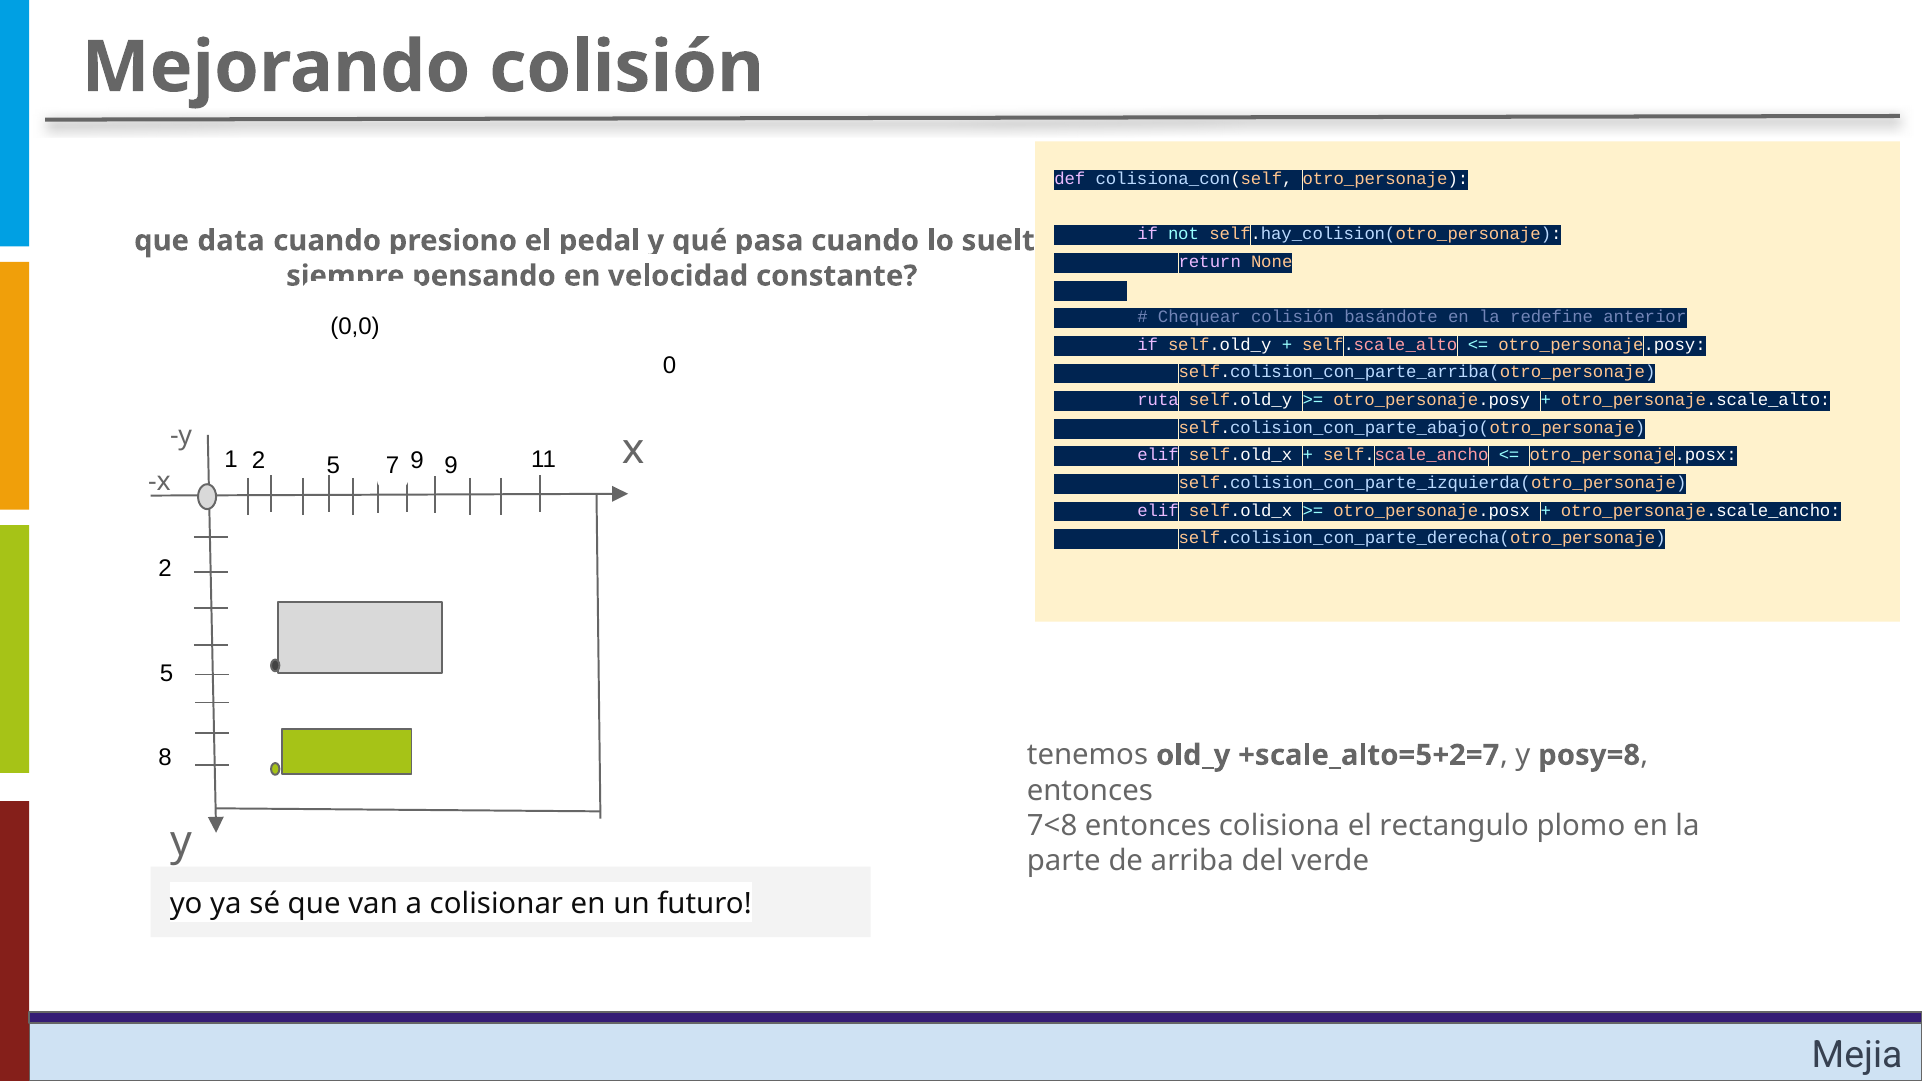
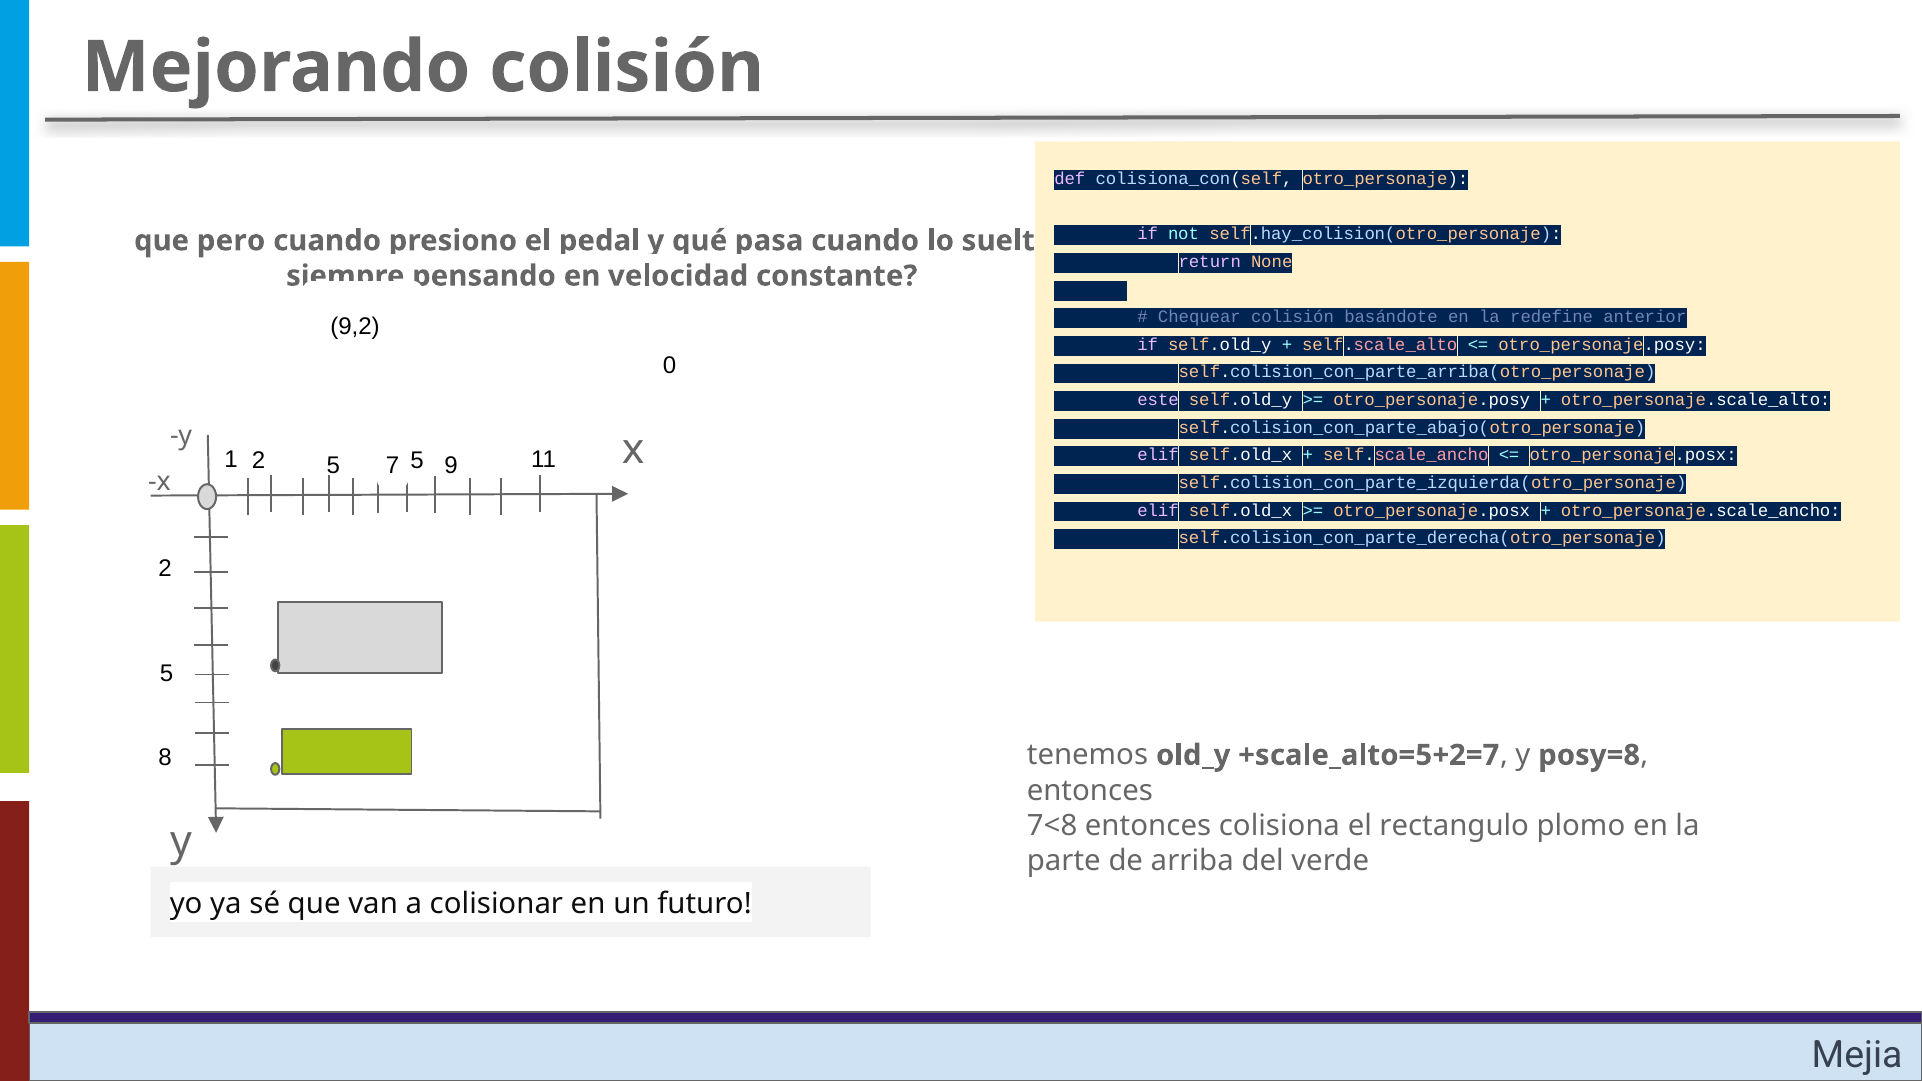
data: data -> pero
0,0: 0,0 -> 9,2
ruta: ruta -> este
1 9: 9 -> 5
